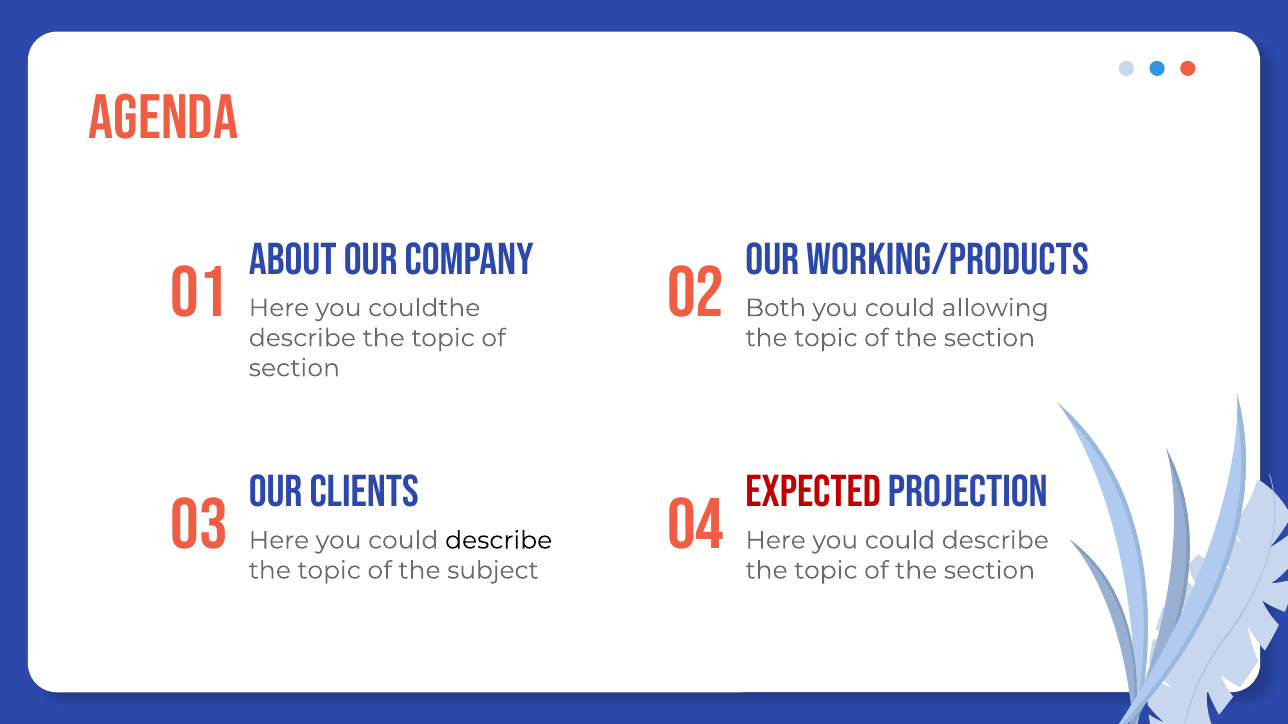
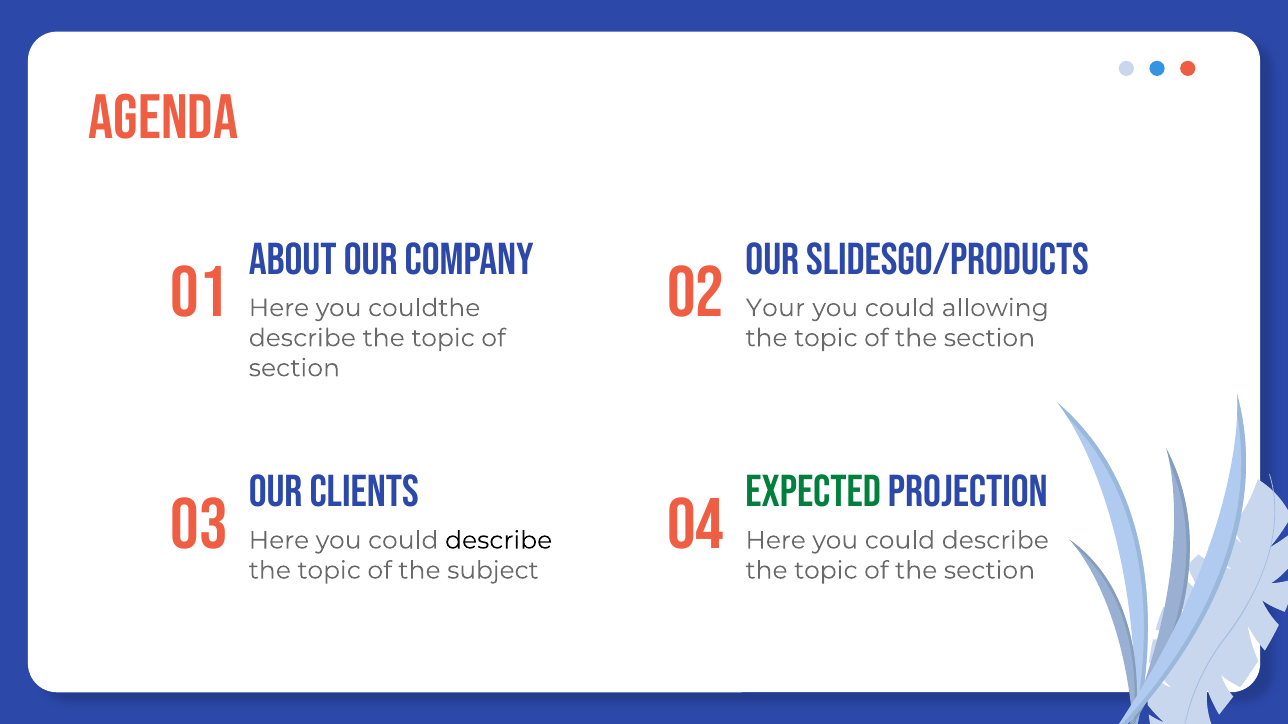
Working/Products: Working/Products -> Slidesgo/Products
Both: Both -> Your
Expected colour: red -> green
